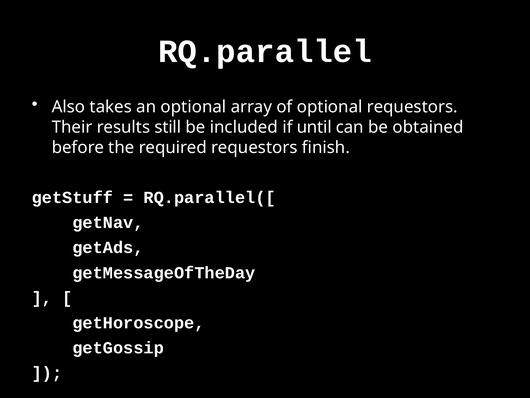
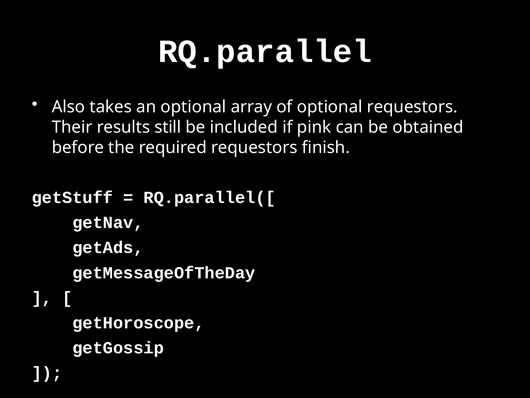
until: until -> pink
